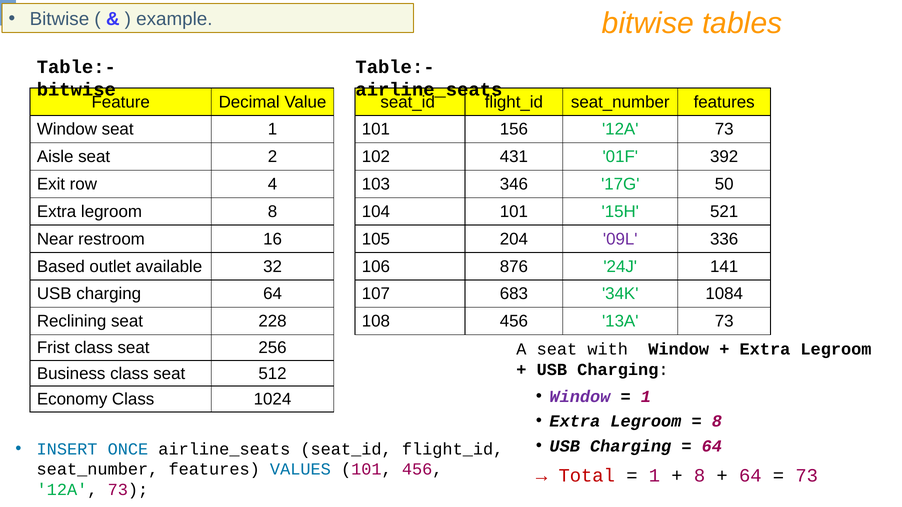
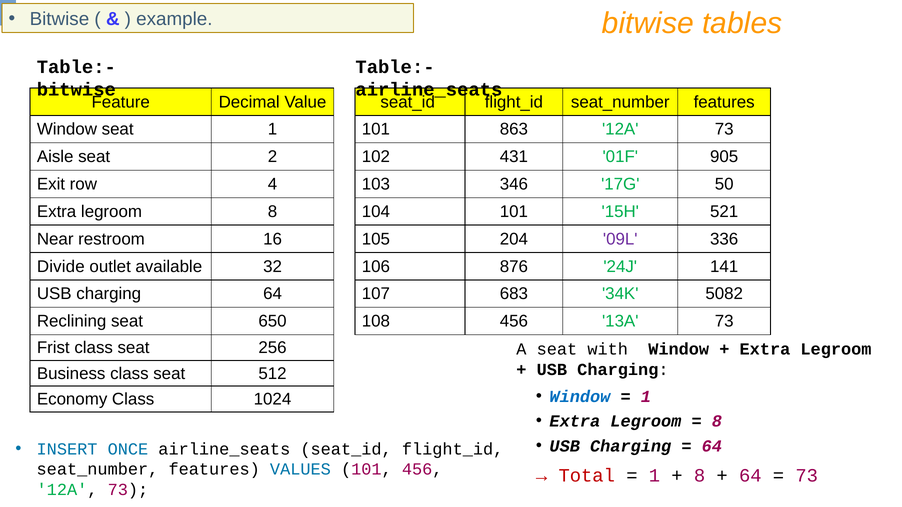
156: 156 -> 863
392: 392 -> 905
Based: Based -> Divide
1084: 1084 -> 5082
228: 228 -> 650
Window at (580, 397) colour: purple -> blue
